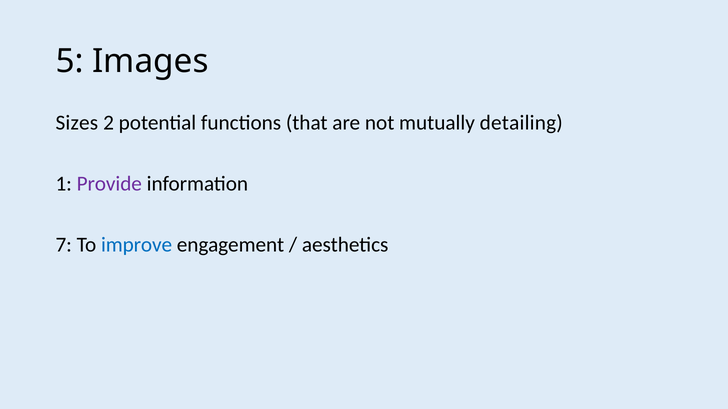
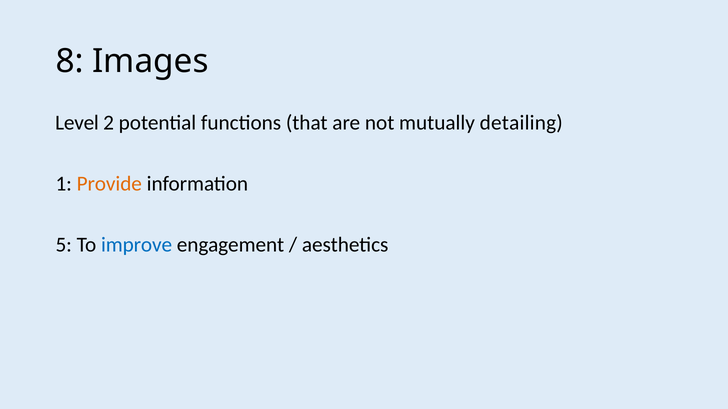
5: 5 -> 8
Sizes: Sizes -> Level
Provide colour: purple -> orange
7: 7 -> 5
